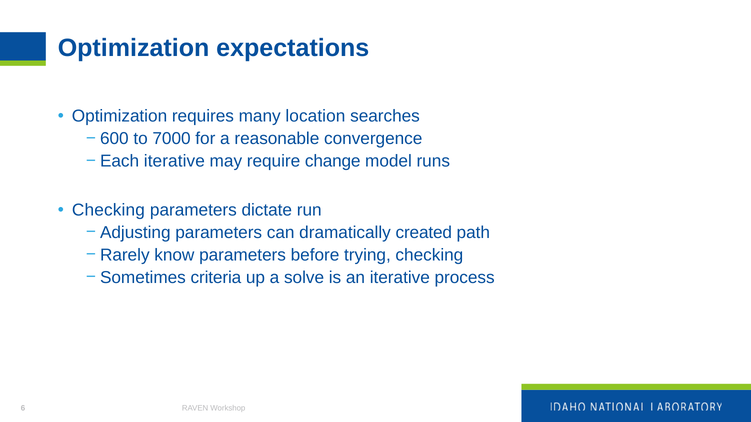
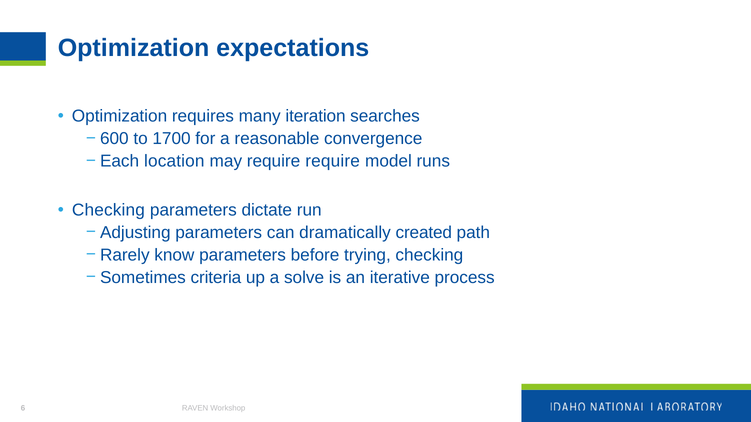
location: location -> iteration
7000: 7000 -> 1700
iterative at (174, 161): iterative -> location
require change: change -> require
